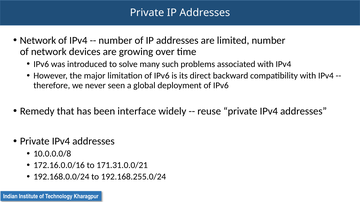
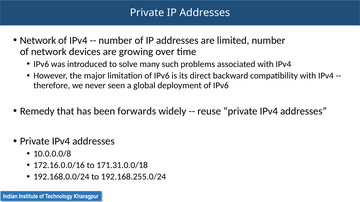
interface: interface -> forwards
171.31.0.0/21: 171.31.0.0/21 -> 171.31.0.0/18
